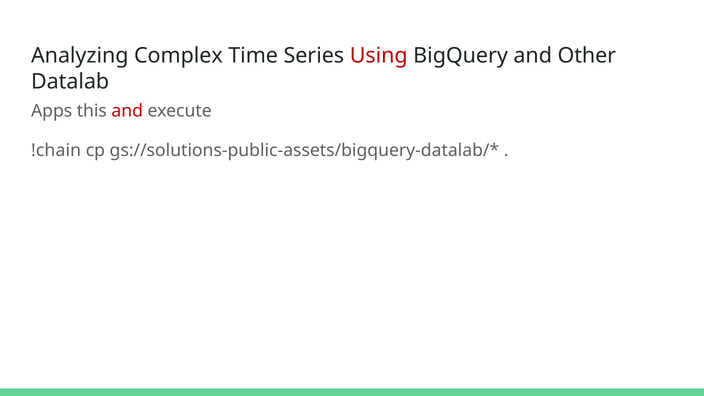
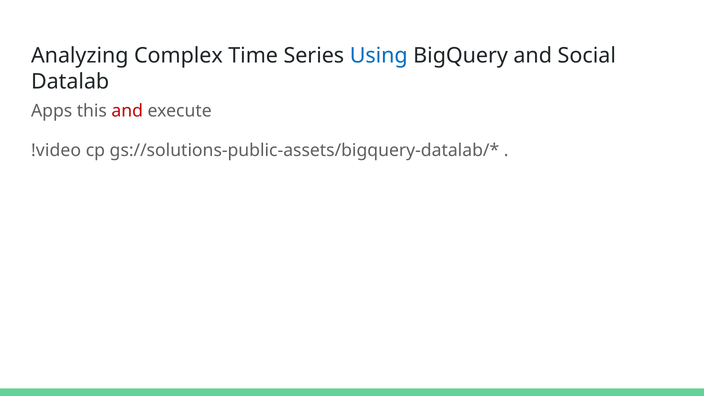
Using colour: red -> blue
Other: Other -> Social
!chain: !chain -> !video
